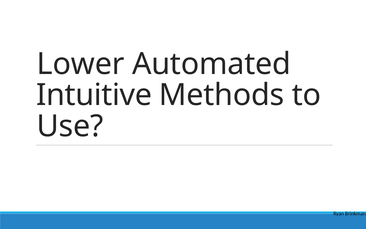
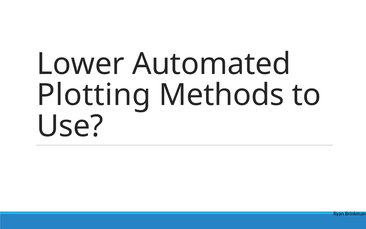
Intuitive: Intuitive -> Plotting
